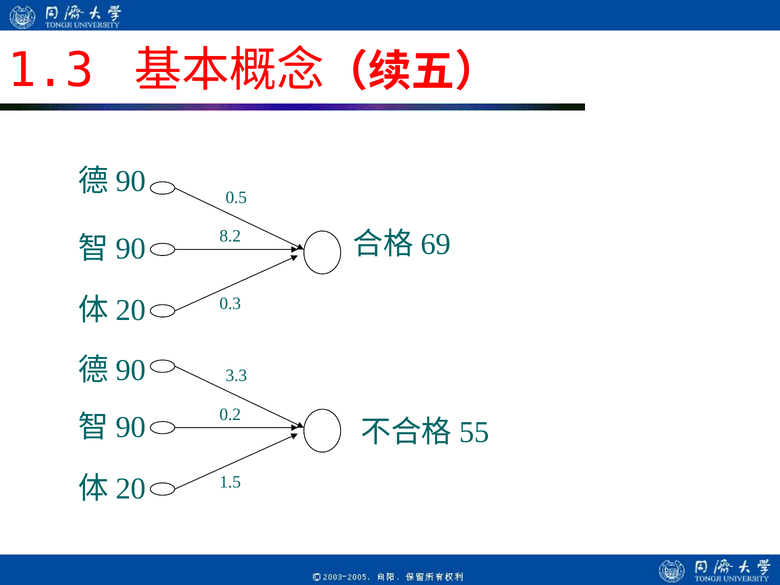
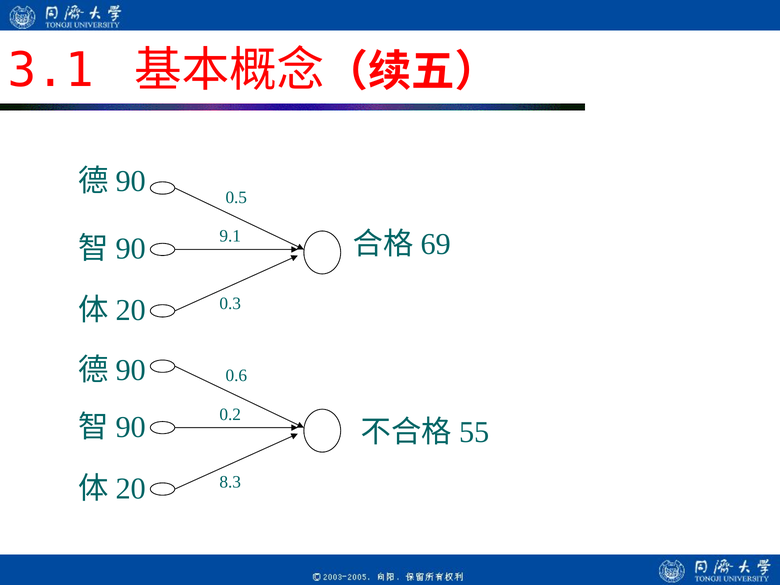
1.3: 1.3 -> 3.1
8.2: 8.2 -> 9.1
3.3: 3.3 -> 0.6
1.5: 1.5 -> 8.3
